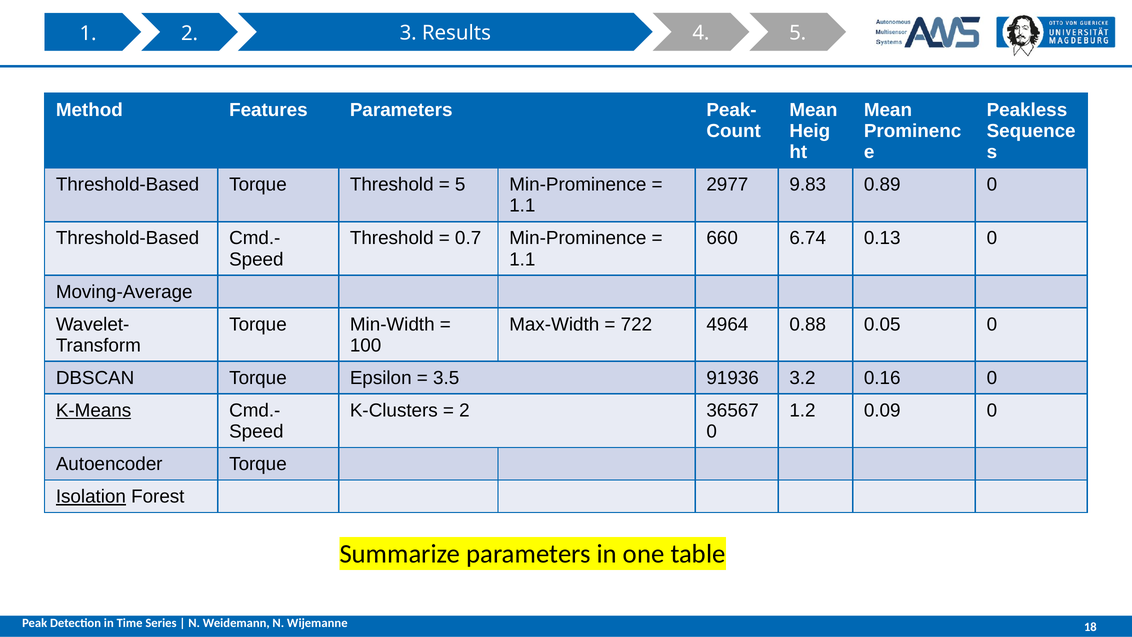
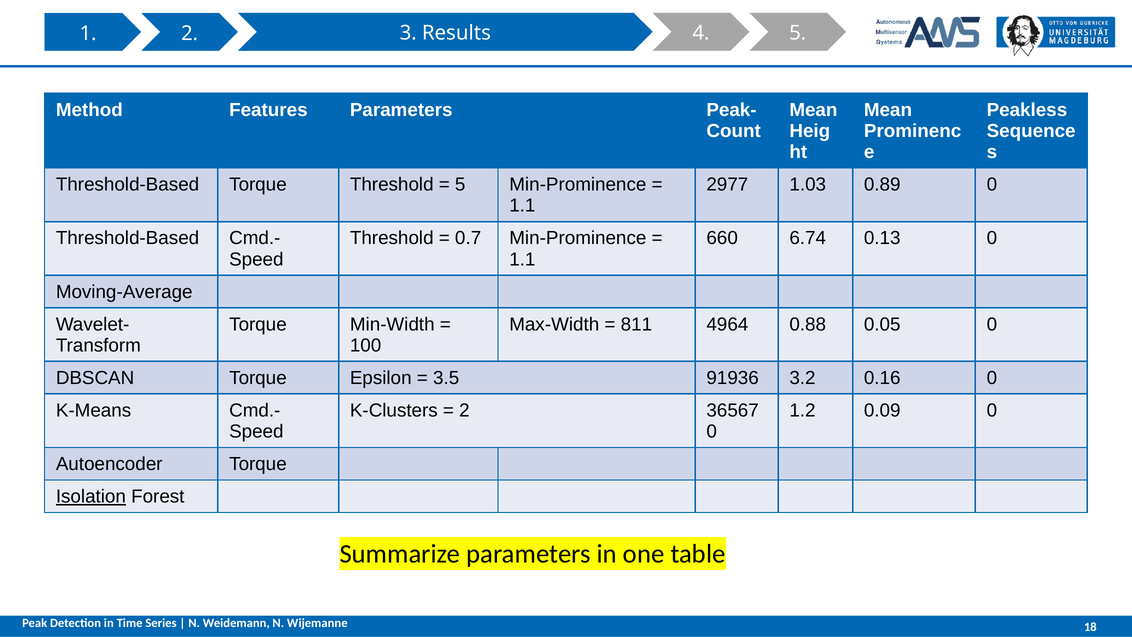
9.83: 9.83 -> 1.03
722: 722 -> 811
K-Means underline: present -> none
